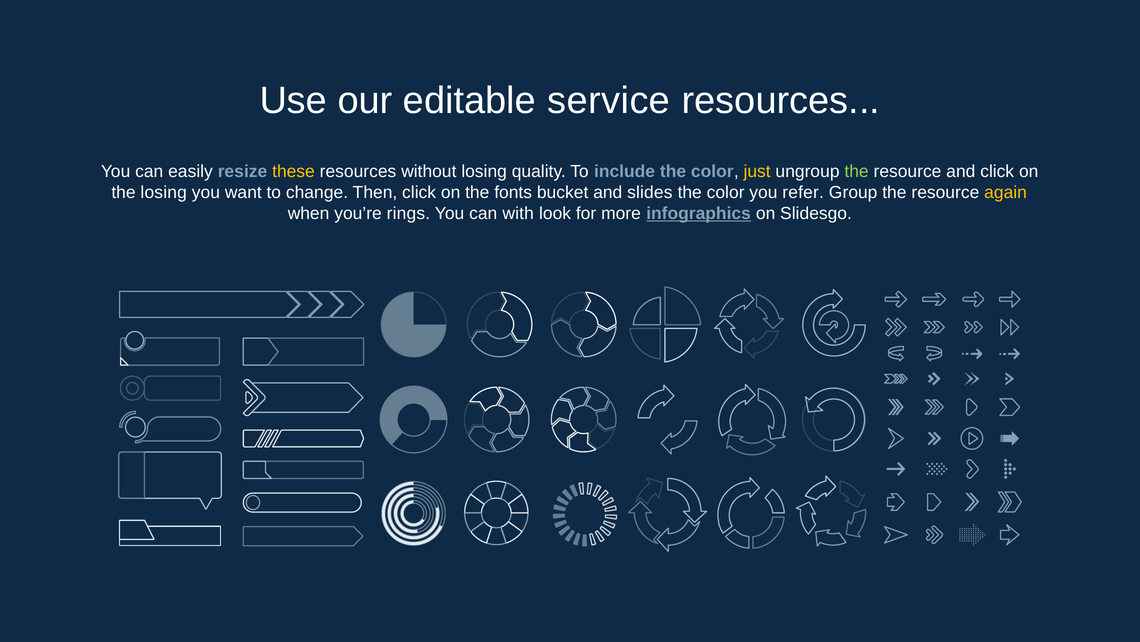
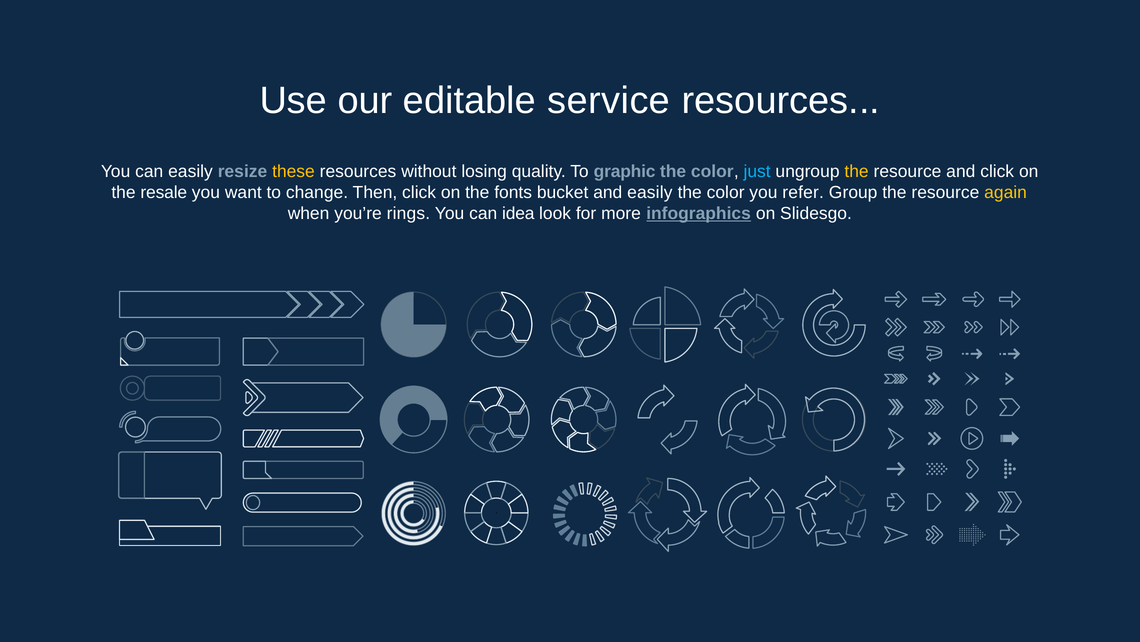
include: include -> graphic
just colour: yellow -> light blue
the at (857, 171) colour: light green -> yellow
the losing: losing -> resale
and slides: slides -> easily
with: with -> idea
